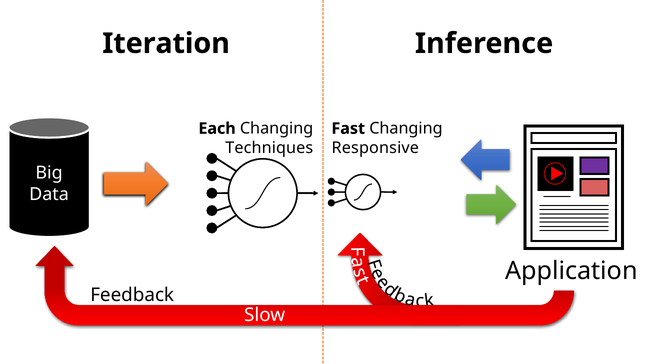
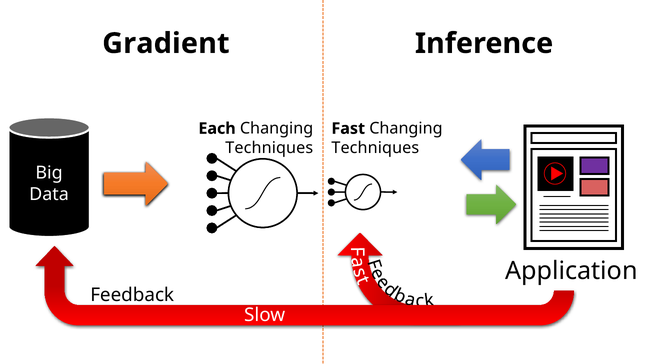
Iteration: Iteration -> Gradient
Responsive at (375, 148): Responsive -> Techniques
